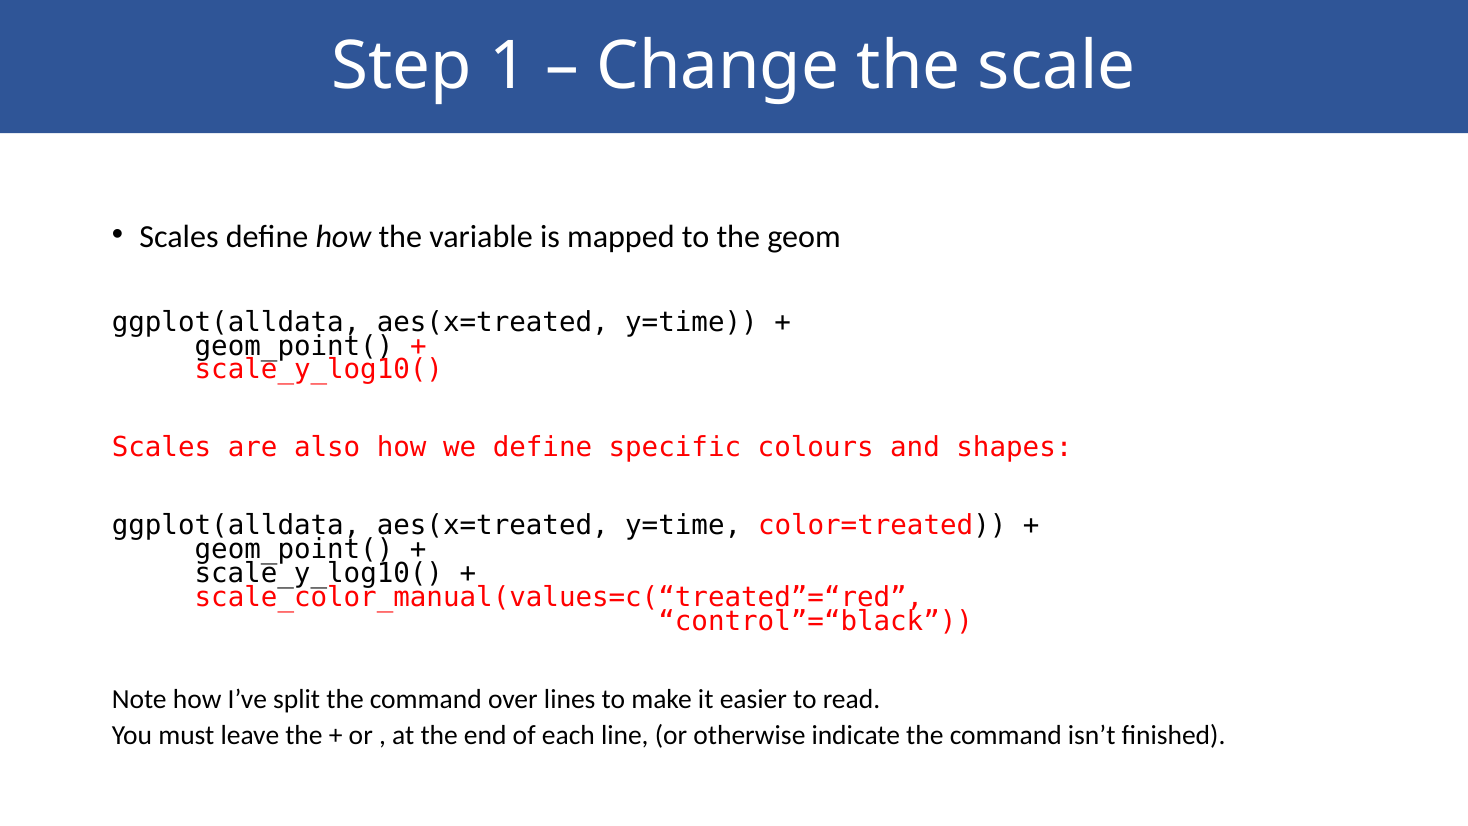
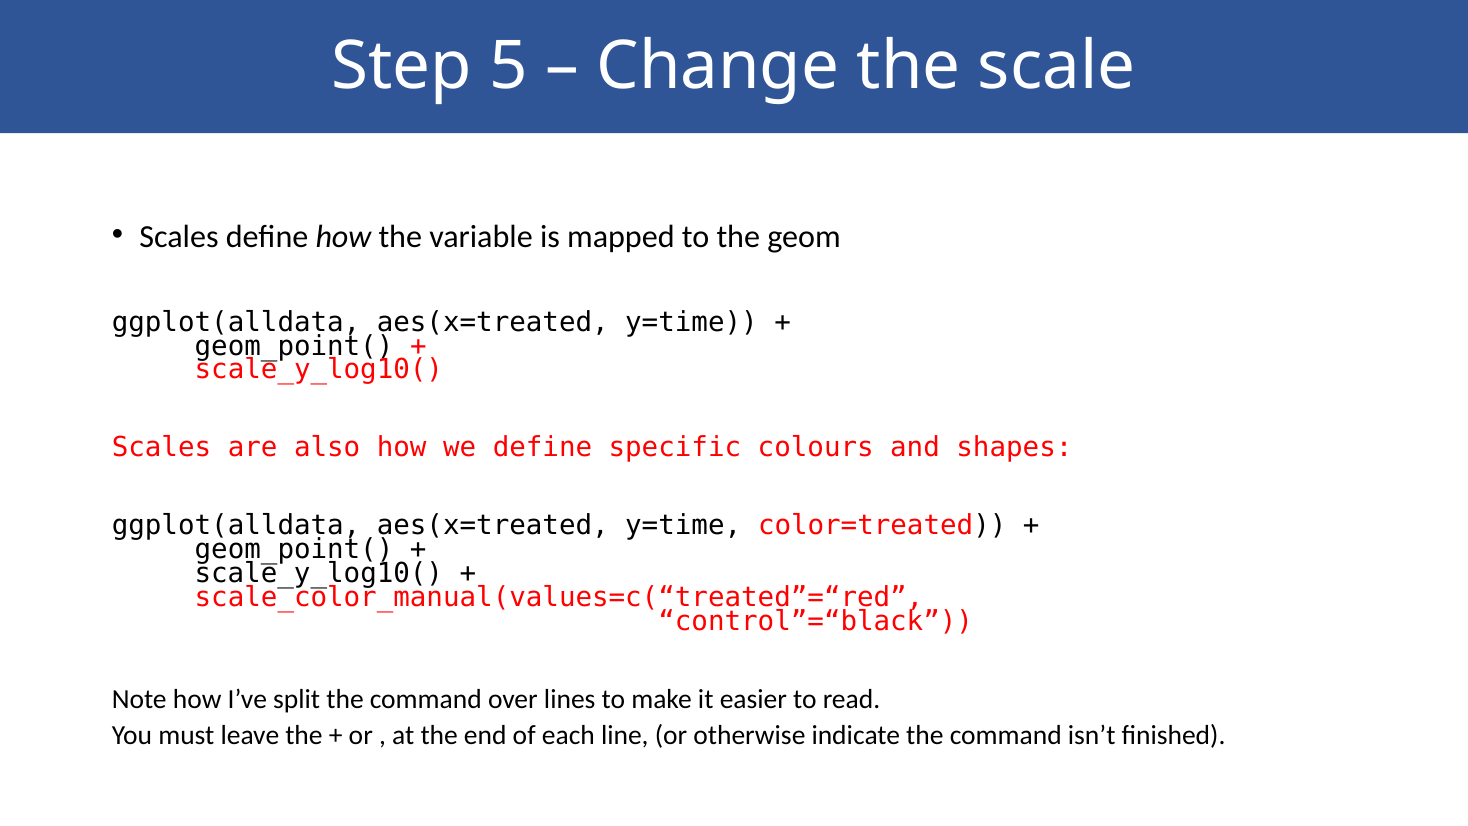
1: 1 -> 5
